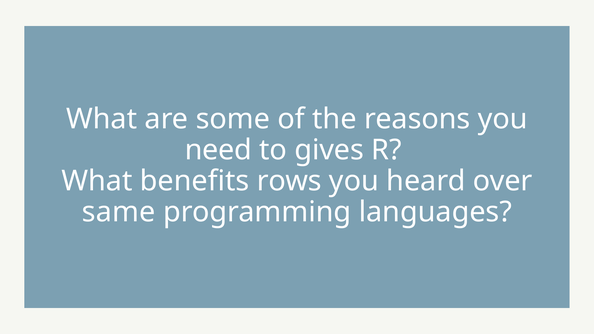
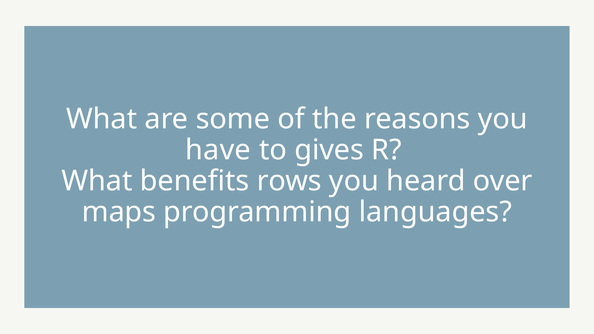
need: need -> have
same: same -> maps
